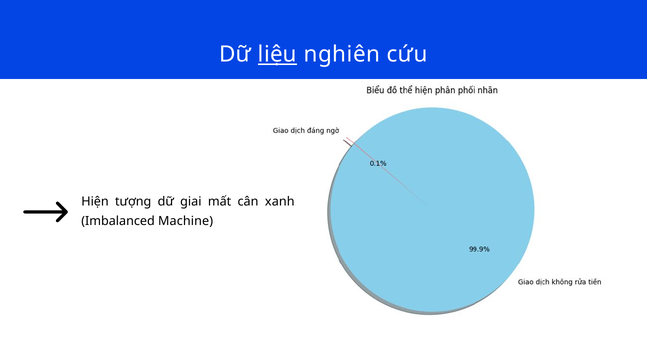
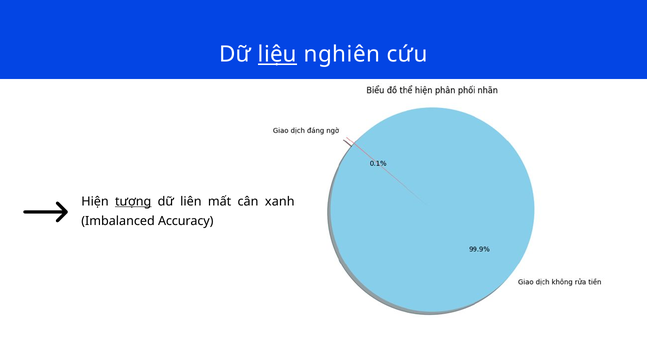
tượng underline: none -> present
giai: giai -> liên
Machine: Machine -> Accuracy
